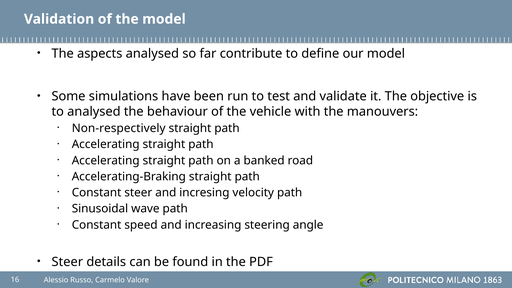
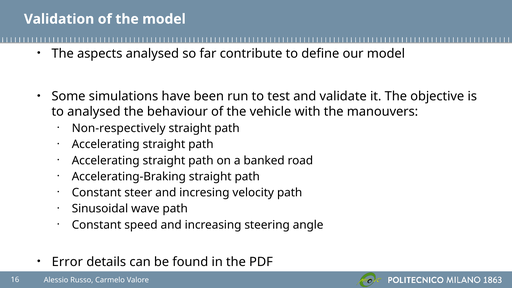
Steer at (67, 262): Steer -> Error
